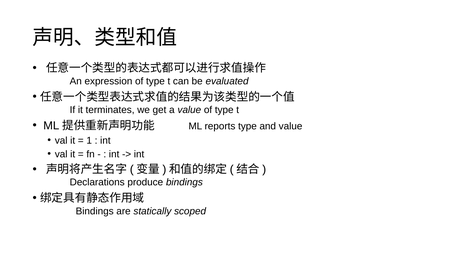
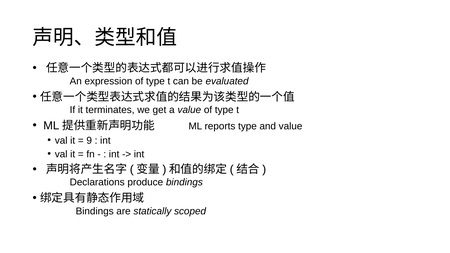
1: 1 -> 9
